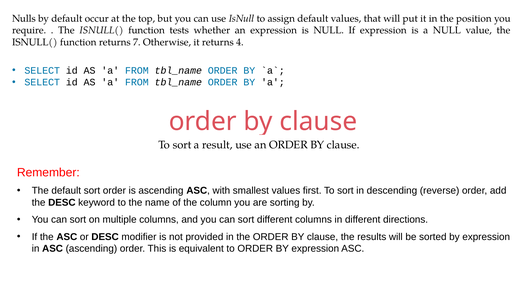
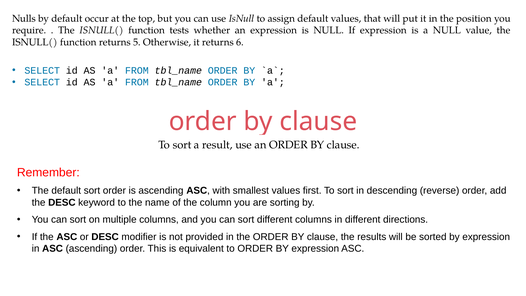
7: 7 -> 5
4: 4 -> 6
